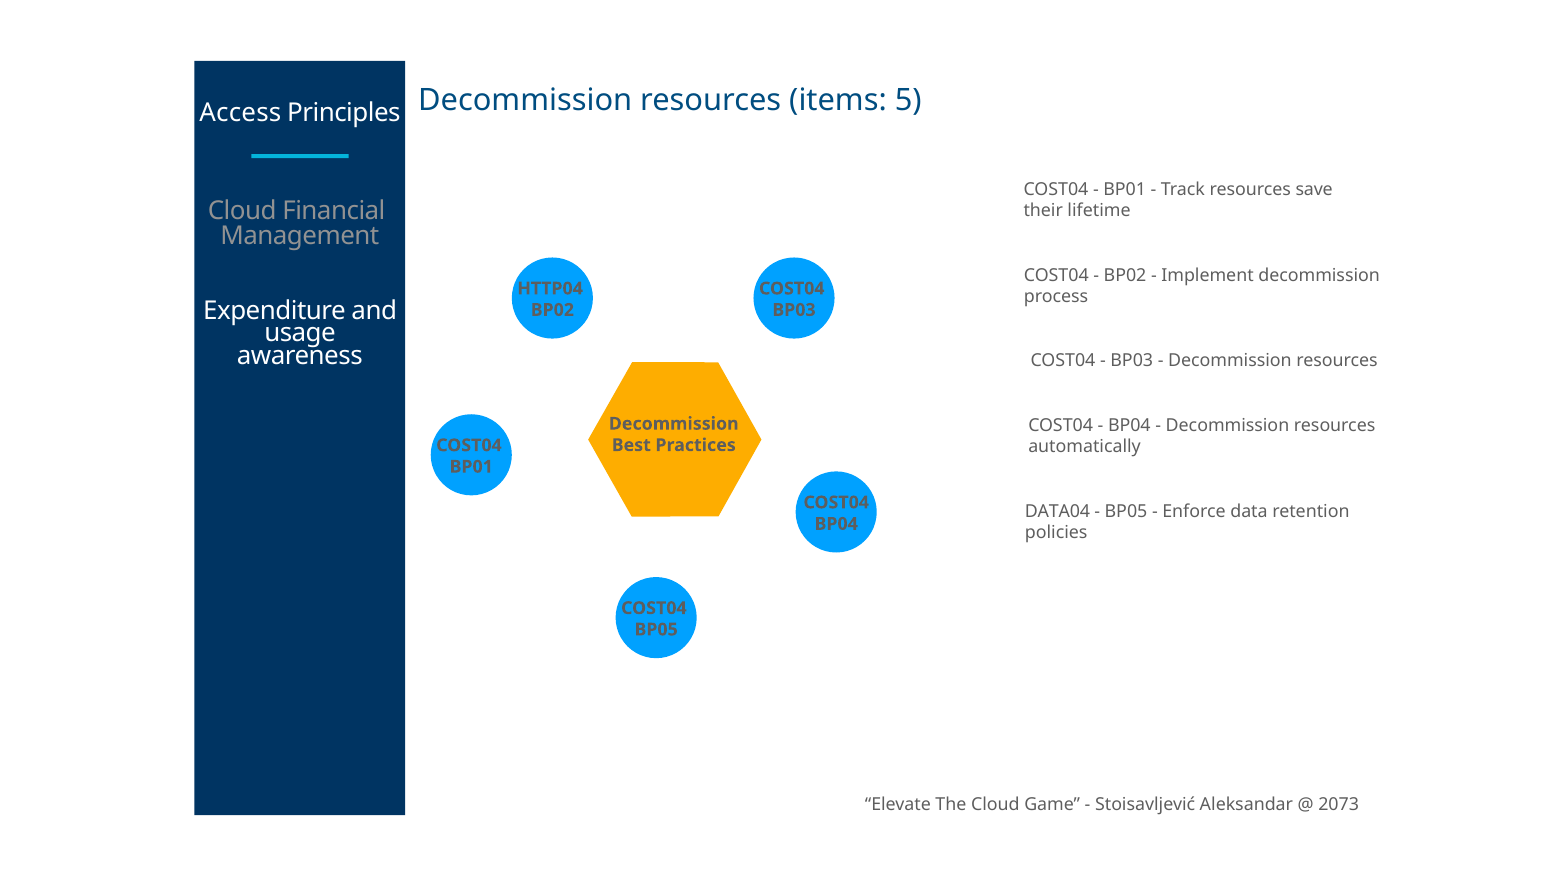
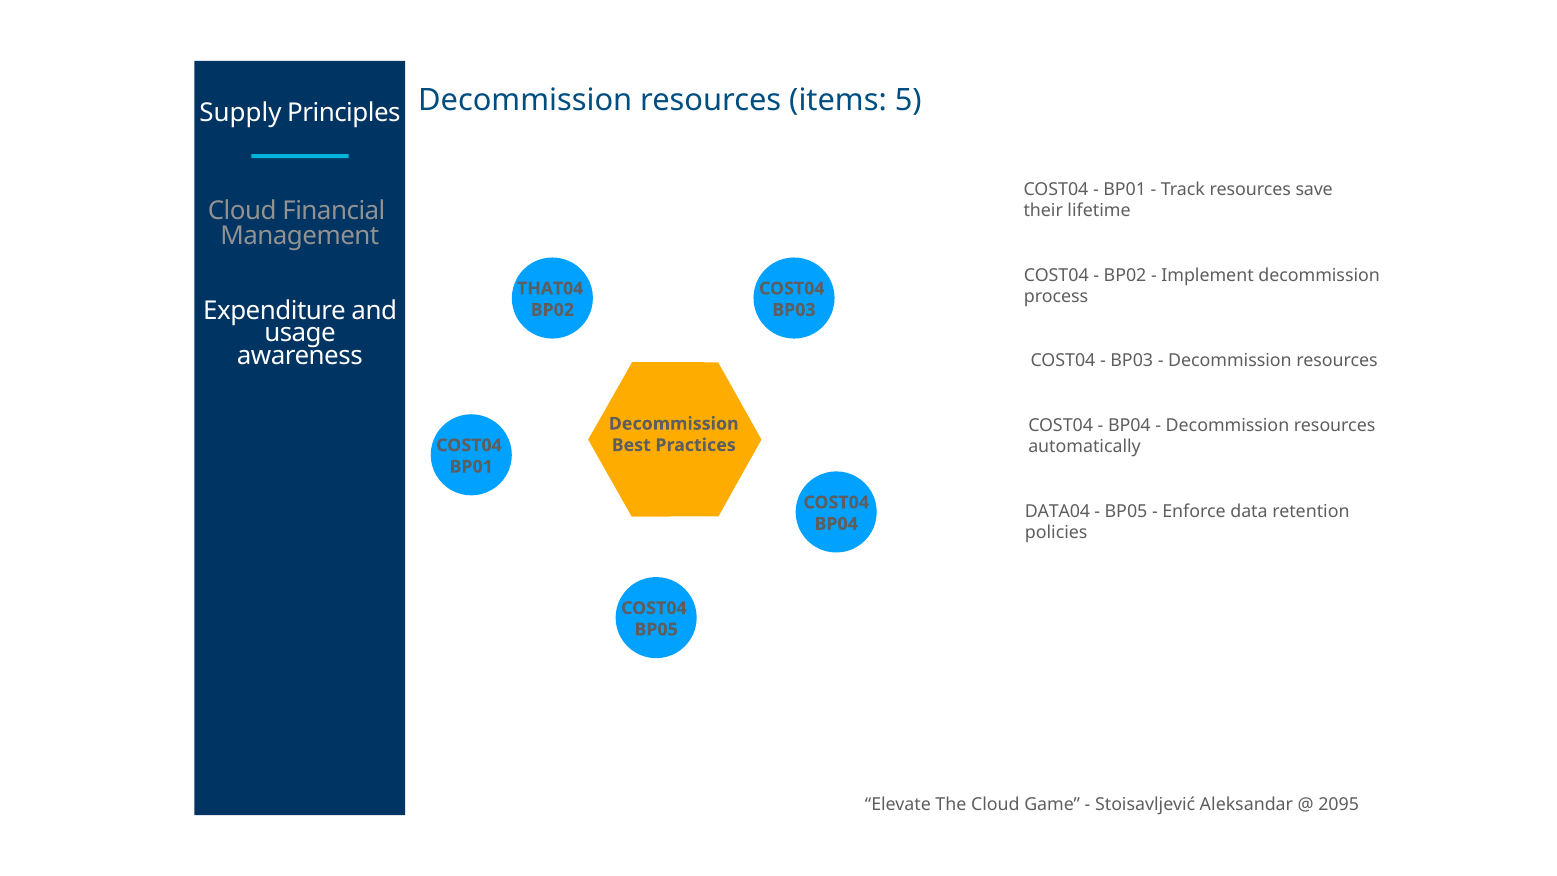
Access: Access -> Supply
HTTP04: HTTP04 -> THAT04
2073: 2073 -> 2095
